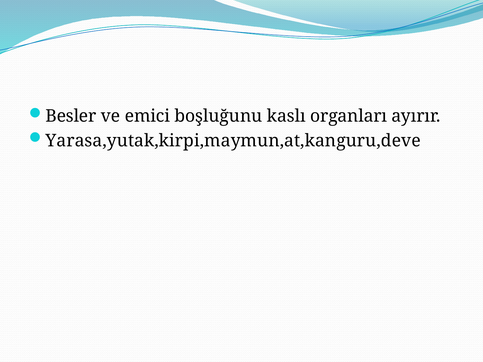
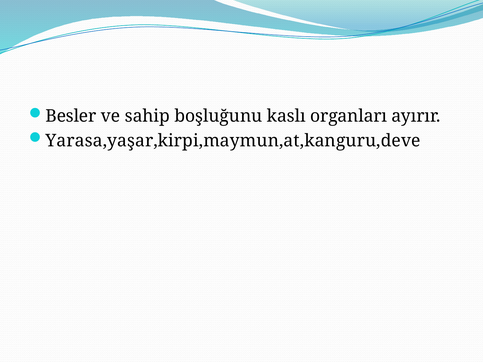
emici: emici -> sahip
Yarasa,yutak,kirpi,maymun,at,kanguru,deve: Yarasa,yutak,kirpi,maymun,at,kanguru,deve -> Yarasa,yaşar,kirpi,maymun,at,kanguru,deve
